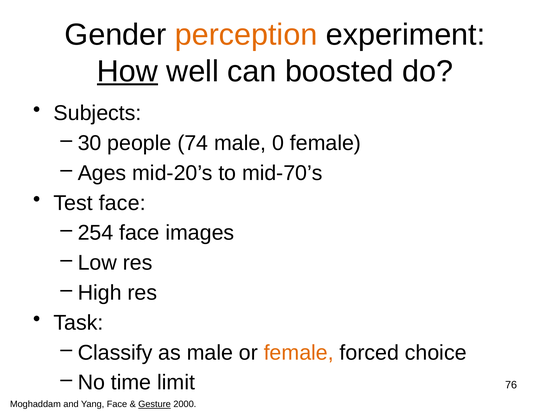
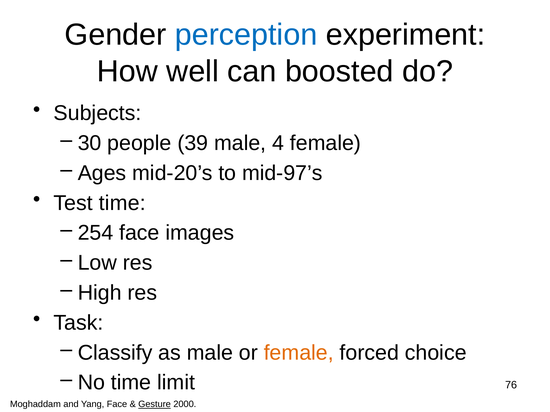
perception colour: orange -> blue
How underline: present -> none
74: 74 -> 39
0: 0 -> 4
mid-70’s: mid-70’s -> mid-97’s
Test face: face -> time
